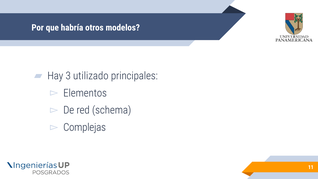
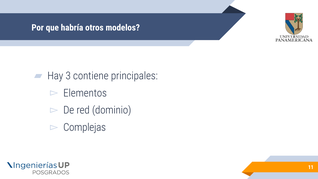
utilizado: utilizado -> contiene
schema: schema -> dominio
